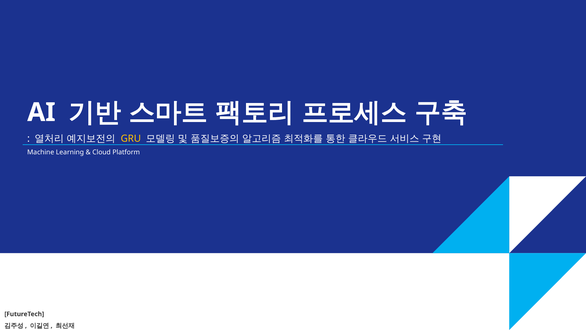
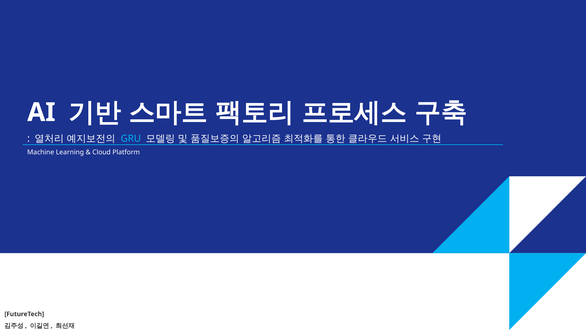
GRU colour: yellow -> light blue
